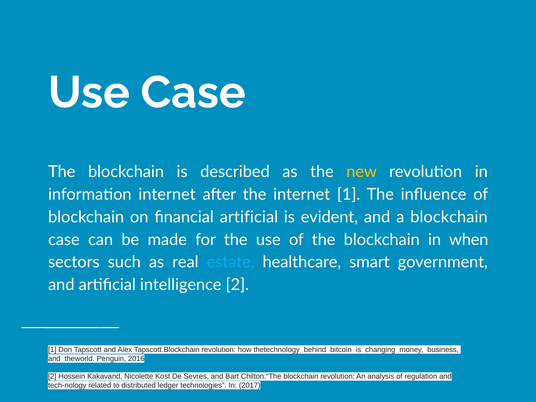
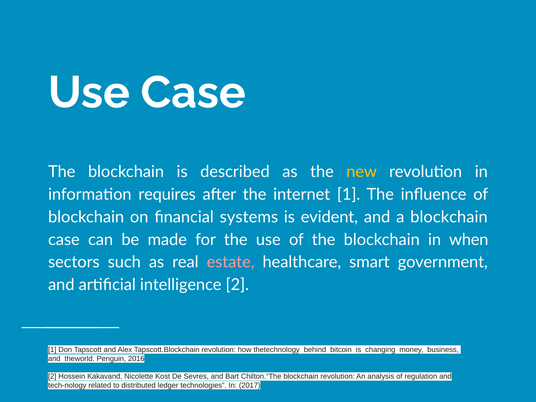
information internet: internet -> requires
financial artificial: artificial -> systems
estate colour: light blue -> pink
